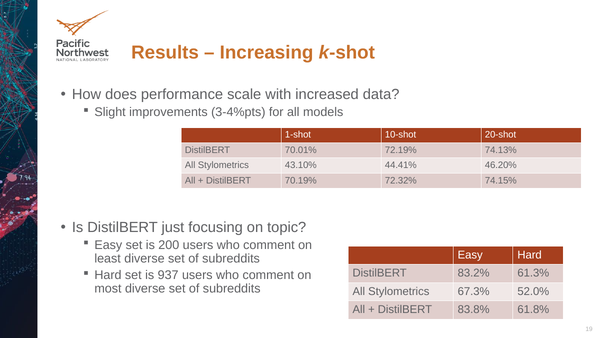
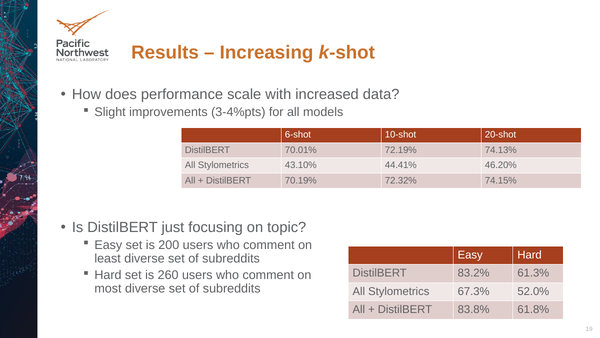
1-shot: 1-shot -> 6-shot
937: 937 -> 260
